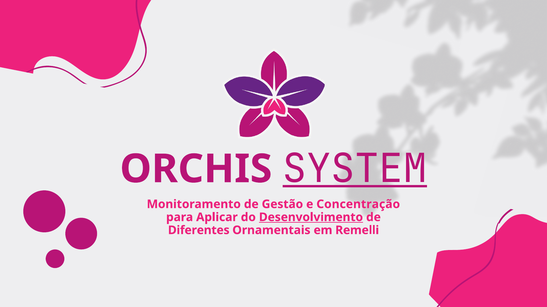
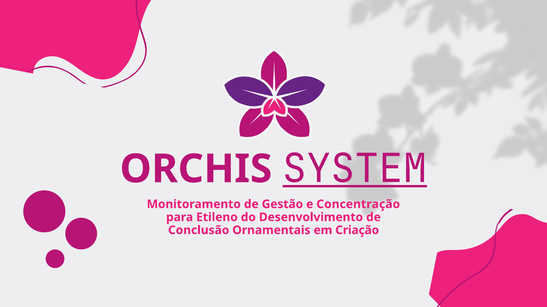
Aplicar: Aplicar -> Etileno
Desenvolvimento underline: present -> none
Diferentes: Diferentes -> Conclusão
Remelli: Remelli -> Criação
